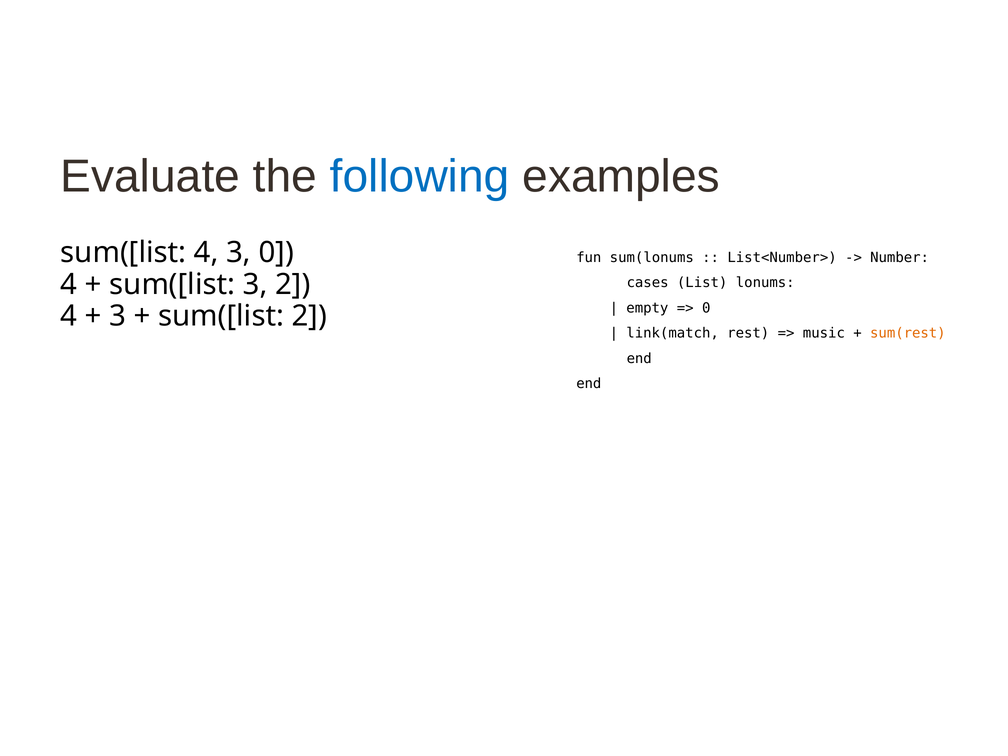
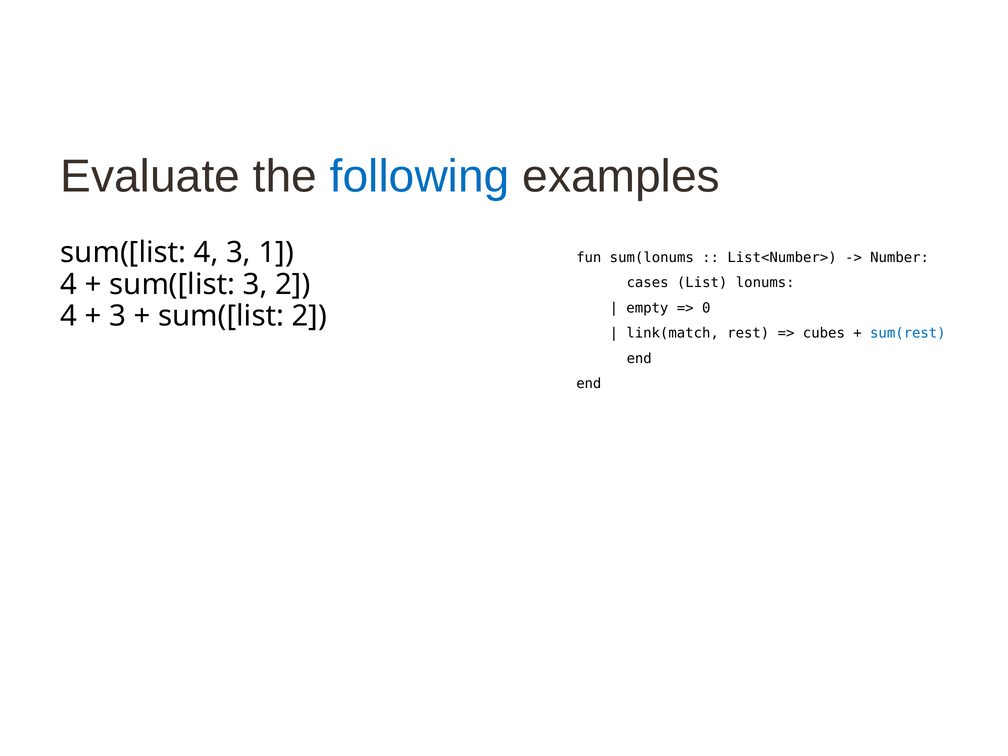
3 0: 0 -> 1
music: music -> cubes
sum(rest colour: orange -> blue
